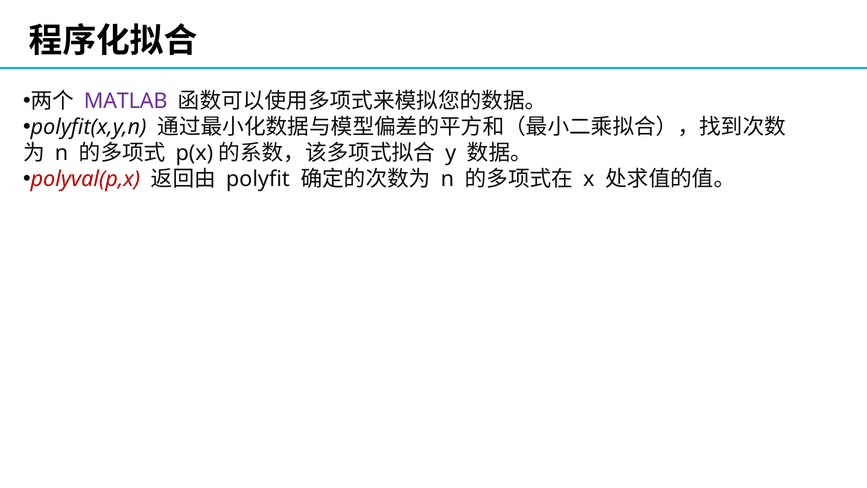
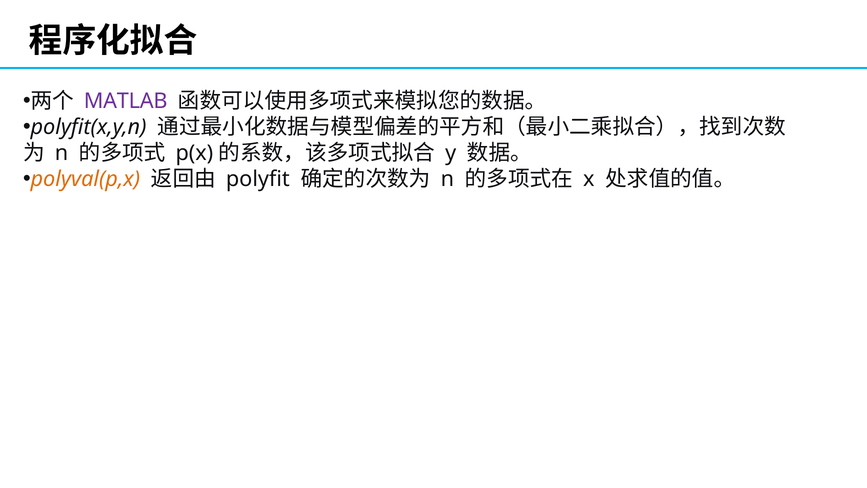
polyval(p,x colour: red -> orange
